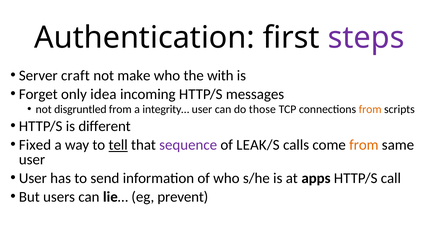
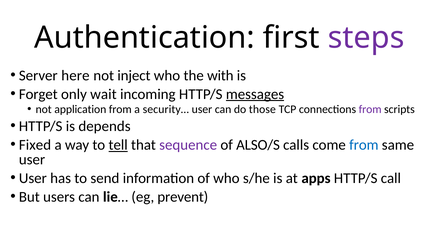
craft: craft -> here
make: make -> inject
idea: idea -> wait
messages underline: none -> present
disgruntled: disgruntled -> application
integrity…: integrity… -> security…
from at (370, 109) colour: orange -> purple
different: different -> depends
LEAK/S: LEAK/S -> ALSO/S
from at (364, 145) colour: orange -> blue
